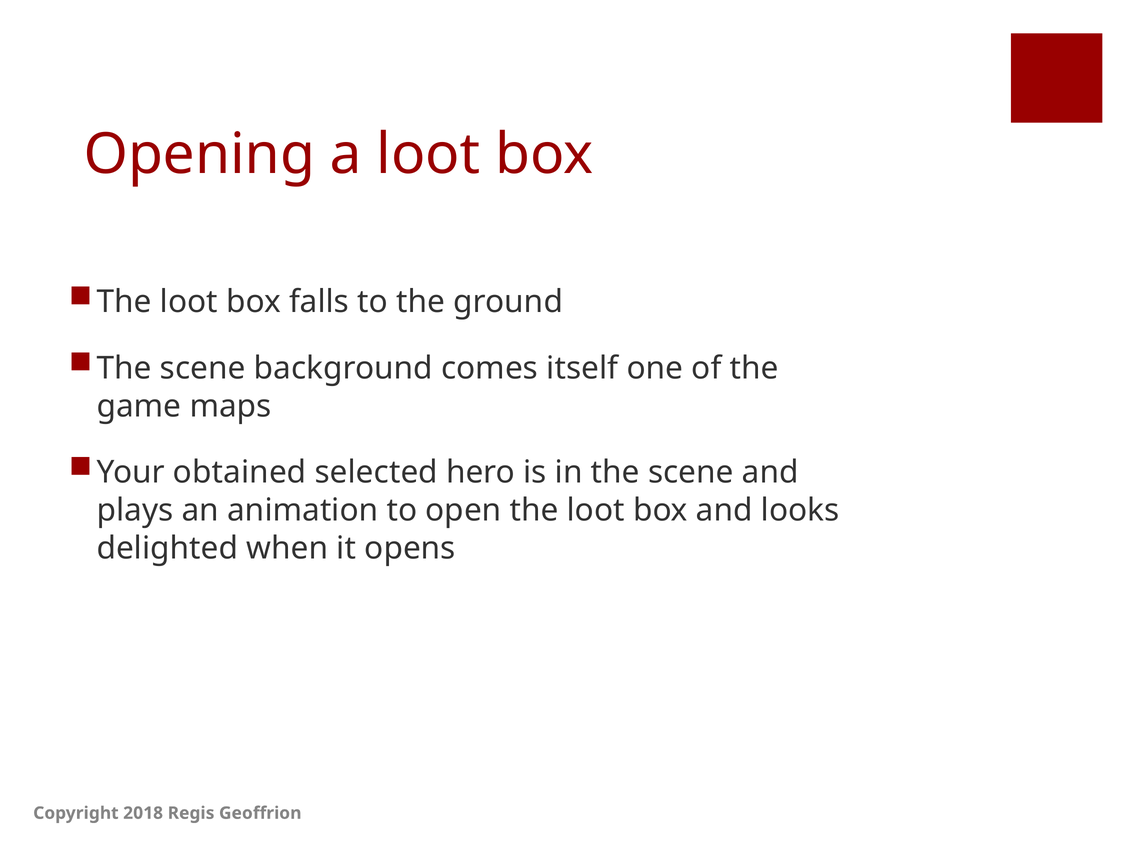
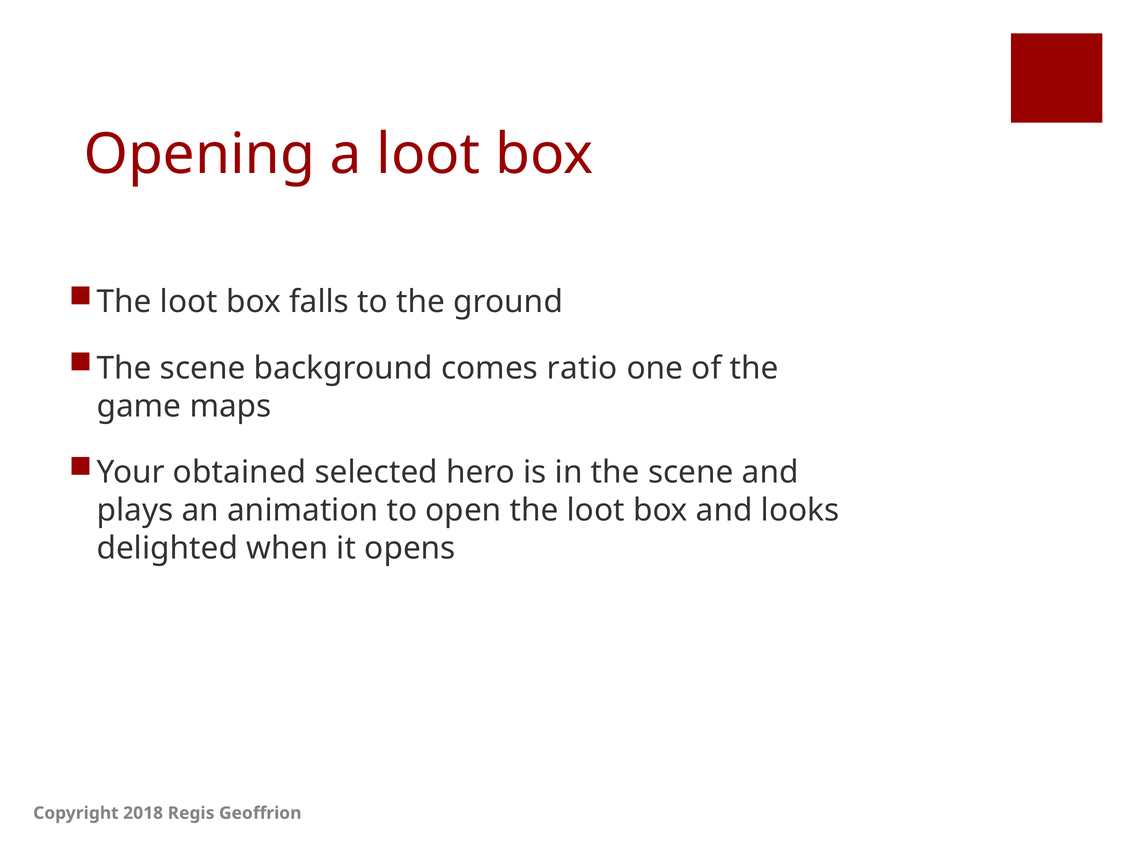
itself: itself -> ratio
